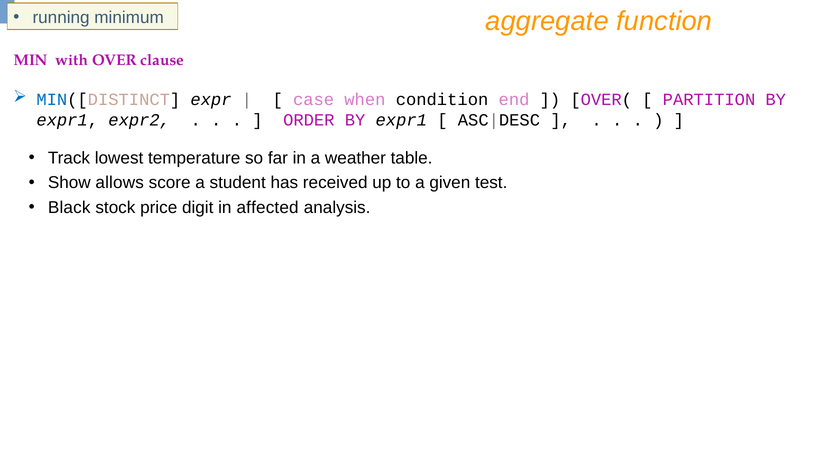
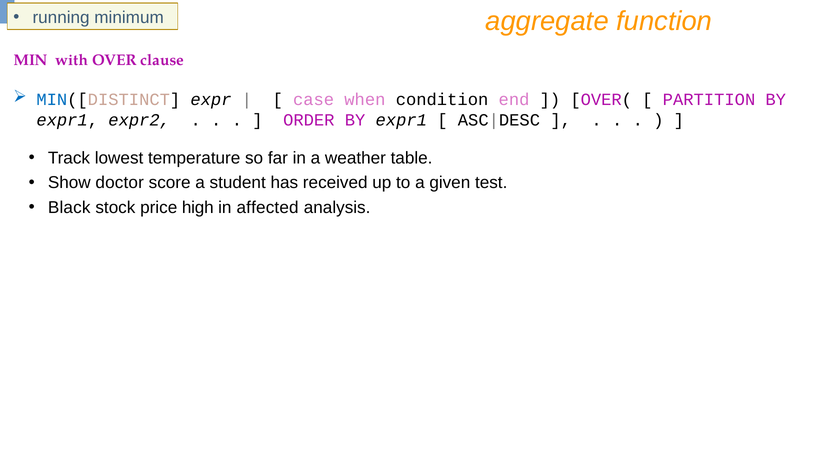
allows: allows -> doctor
digit: digit -> high
